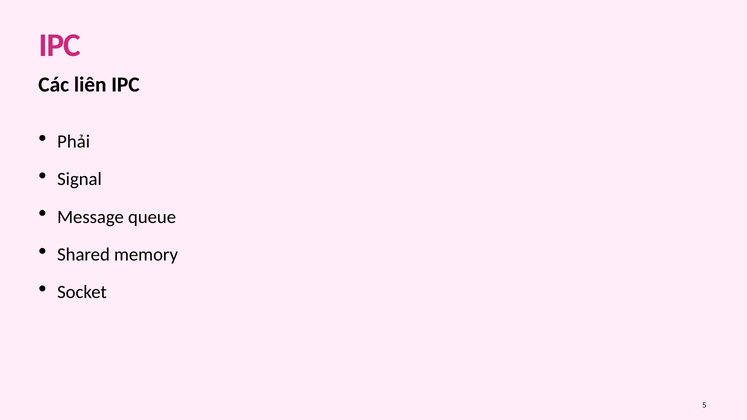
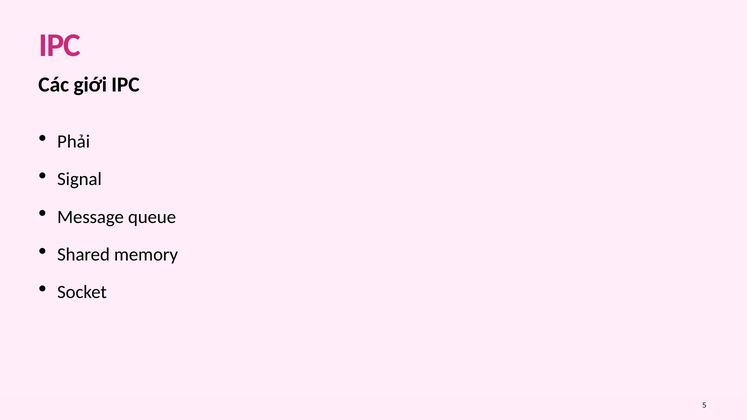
liên: liên -> giới
